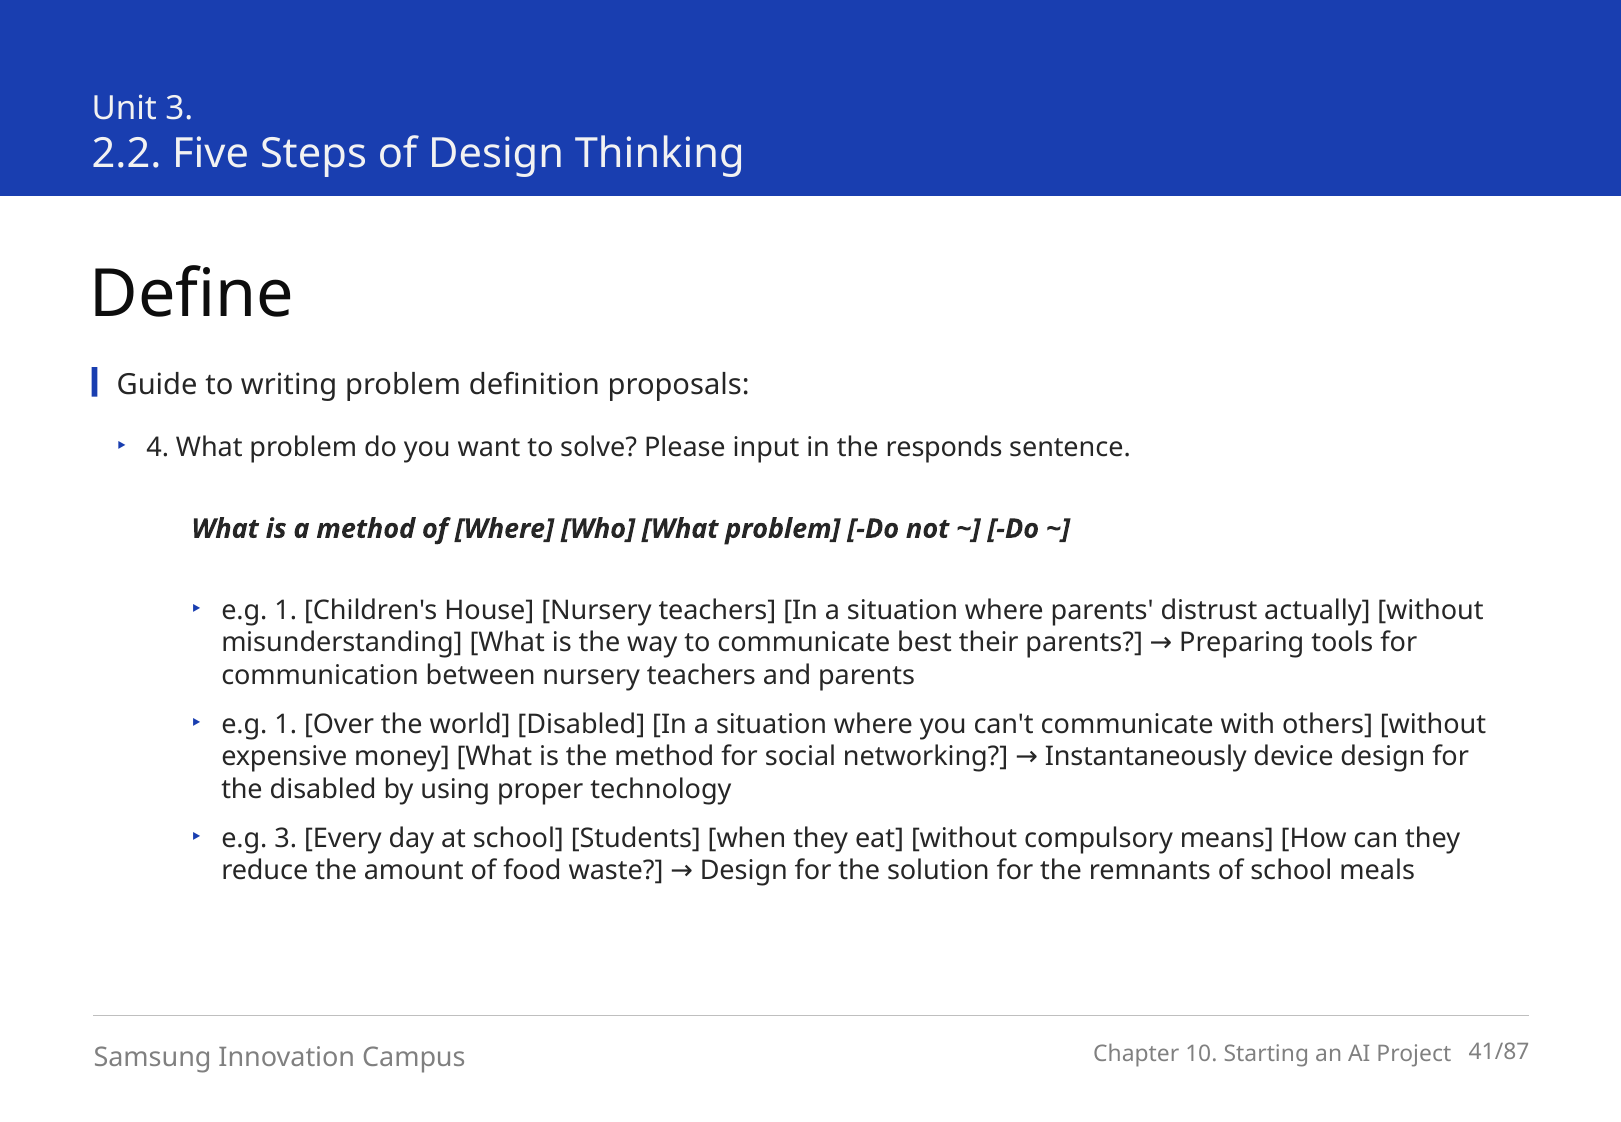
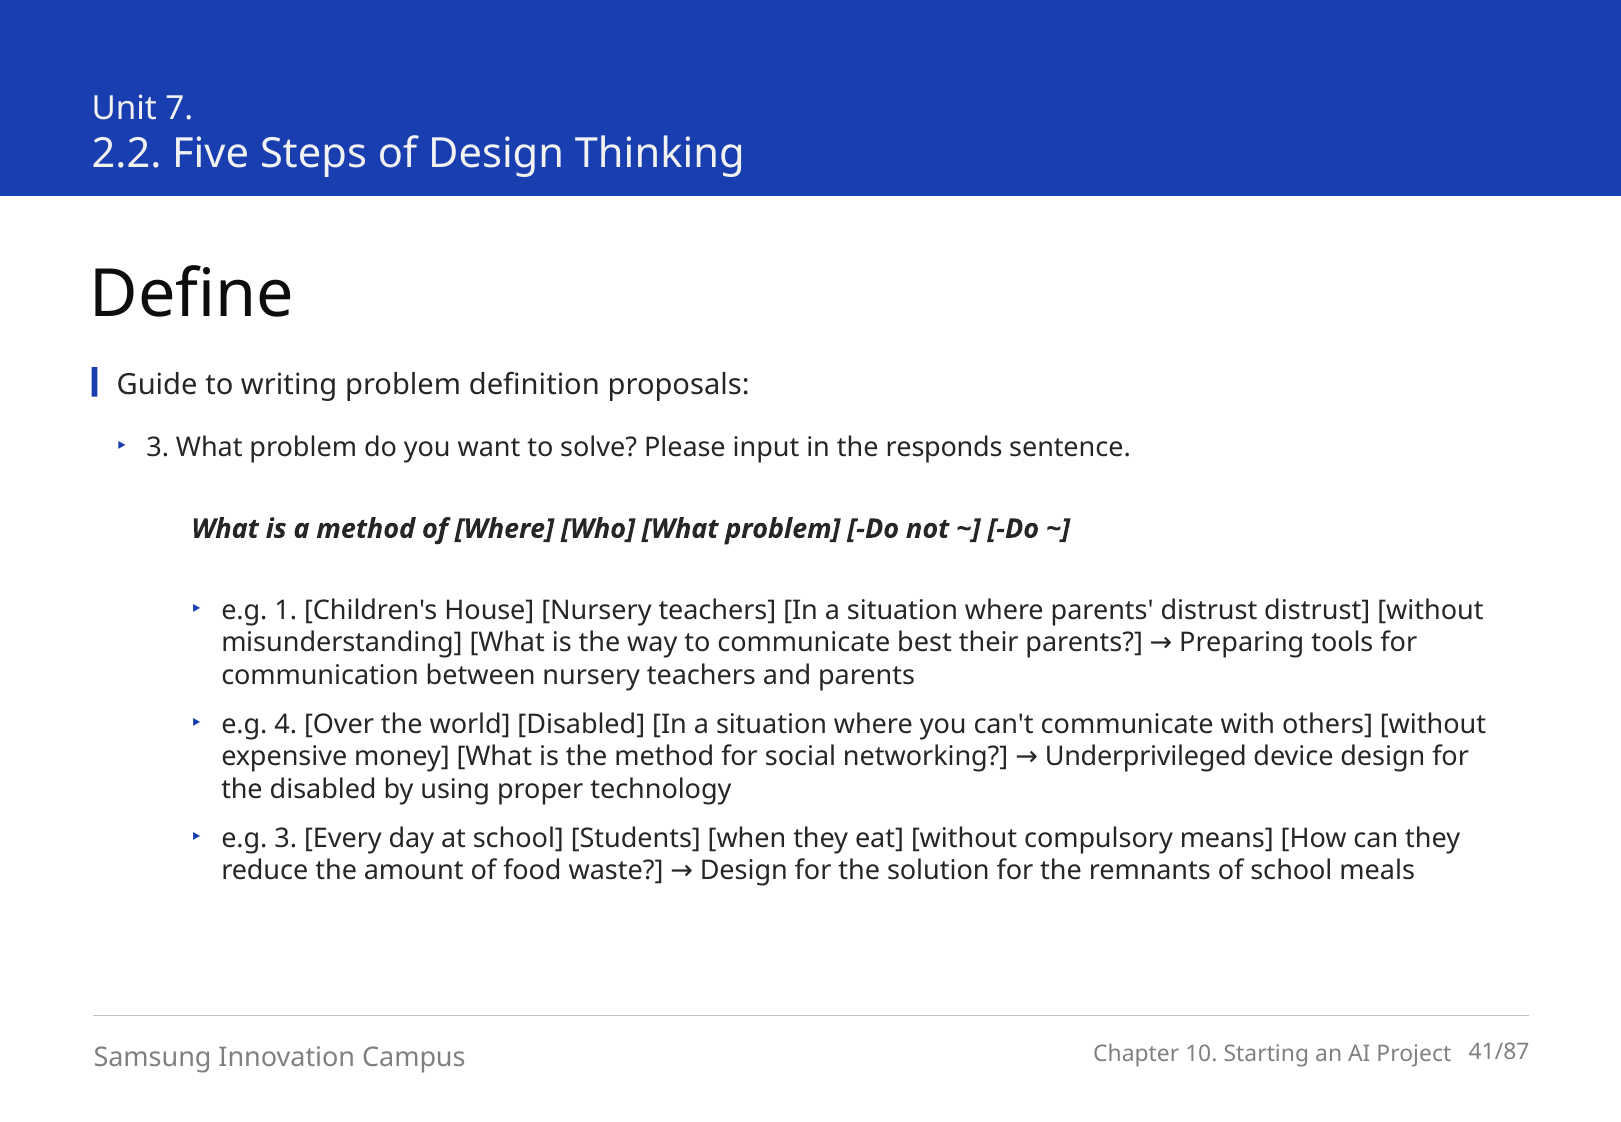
Unit 3: 3 -> 7
4 at (158, 448): 4 -> 3
distrust actually: actually -> distrust
1 at (286, 725): 1 -> 4
Instantaneously: Instantaneously -> Underprivileged
